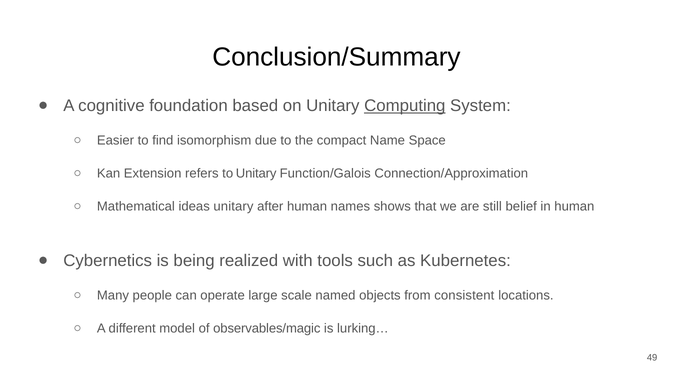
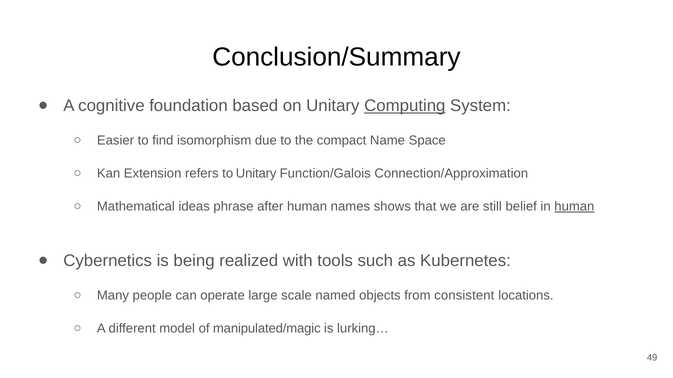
ideas unitary: unitary -> phrase
human at (574, 207) underline: none -> present
observables/magic: observables/magic -> manipulated/magic
